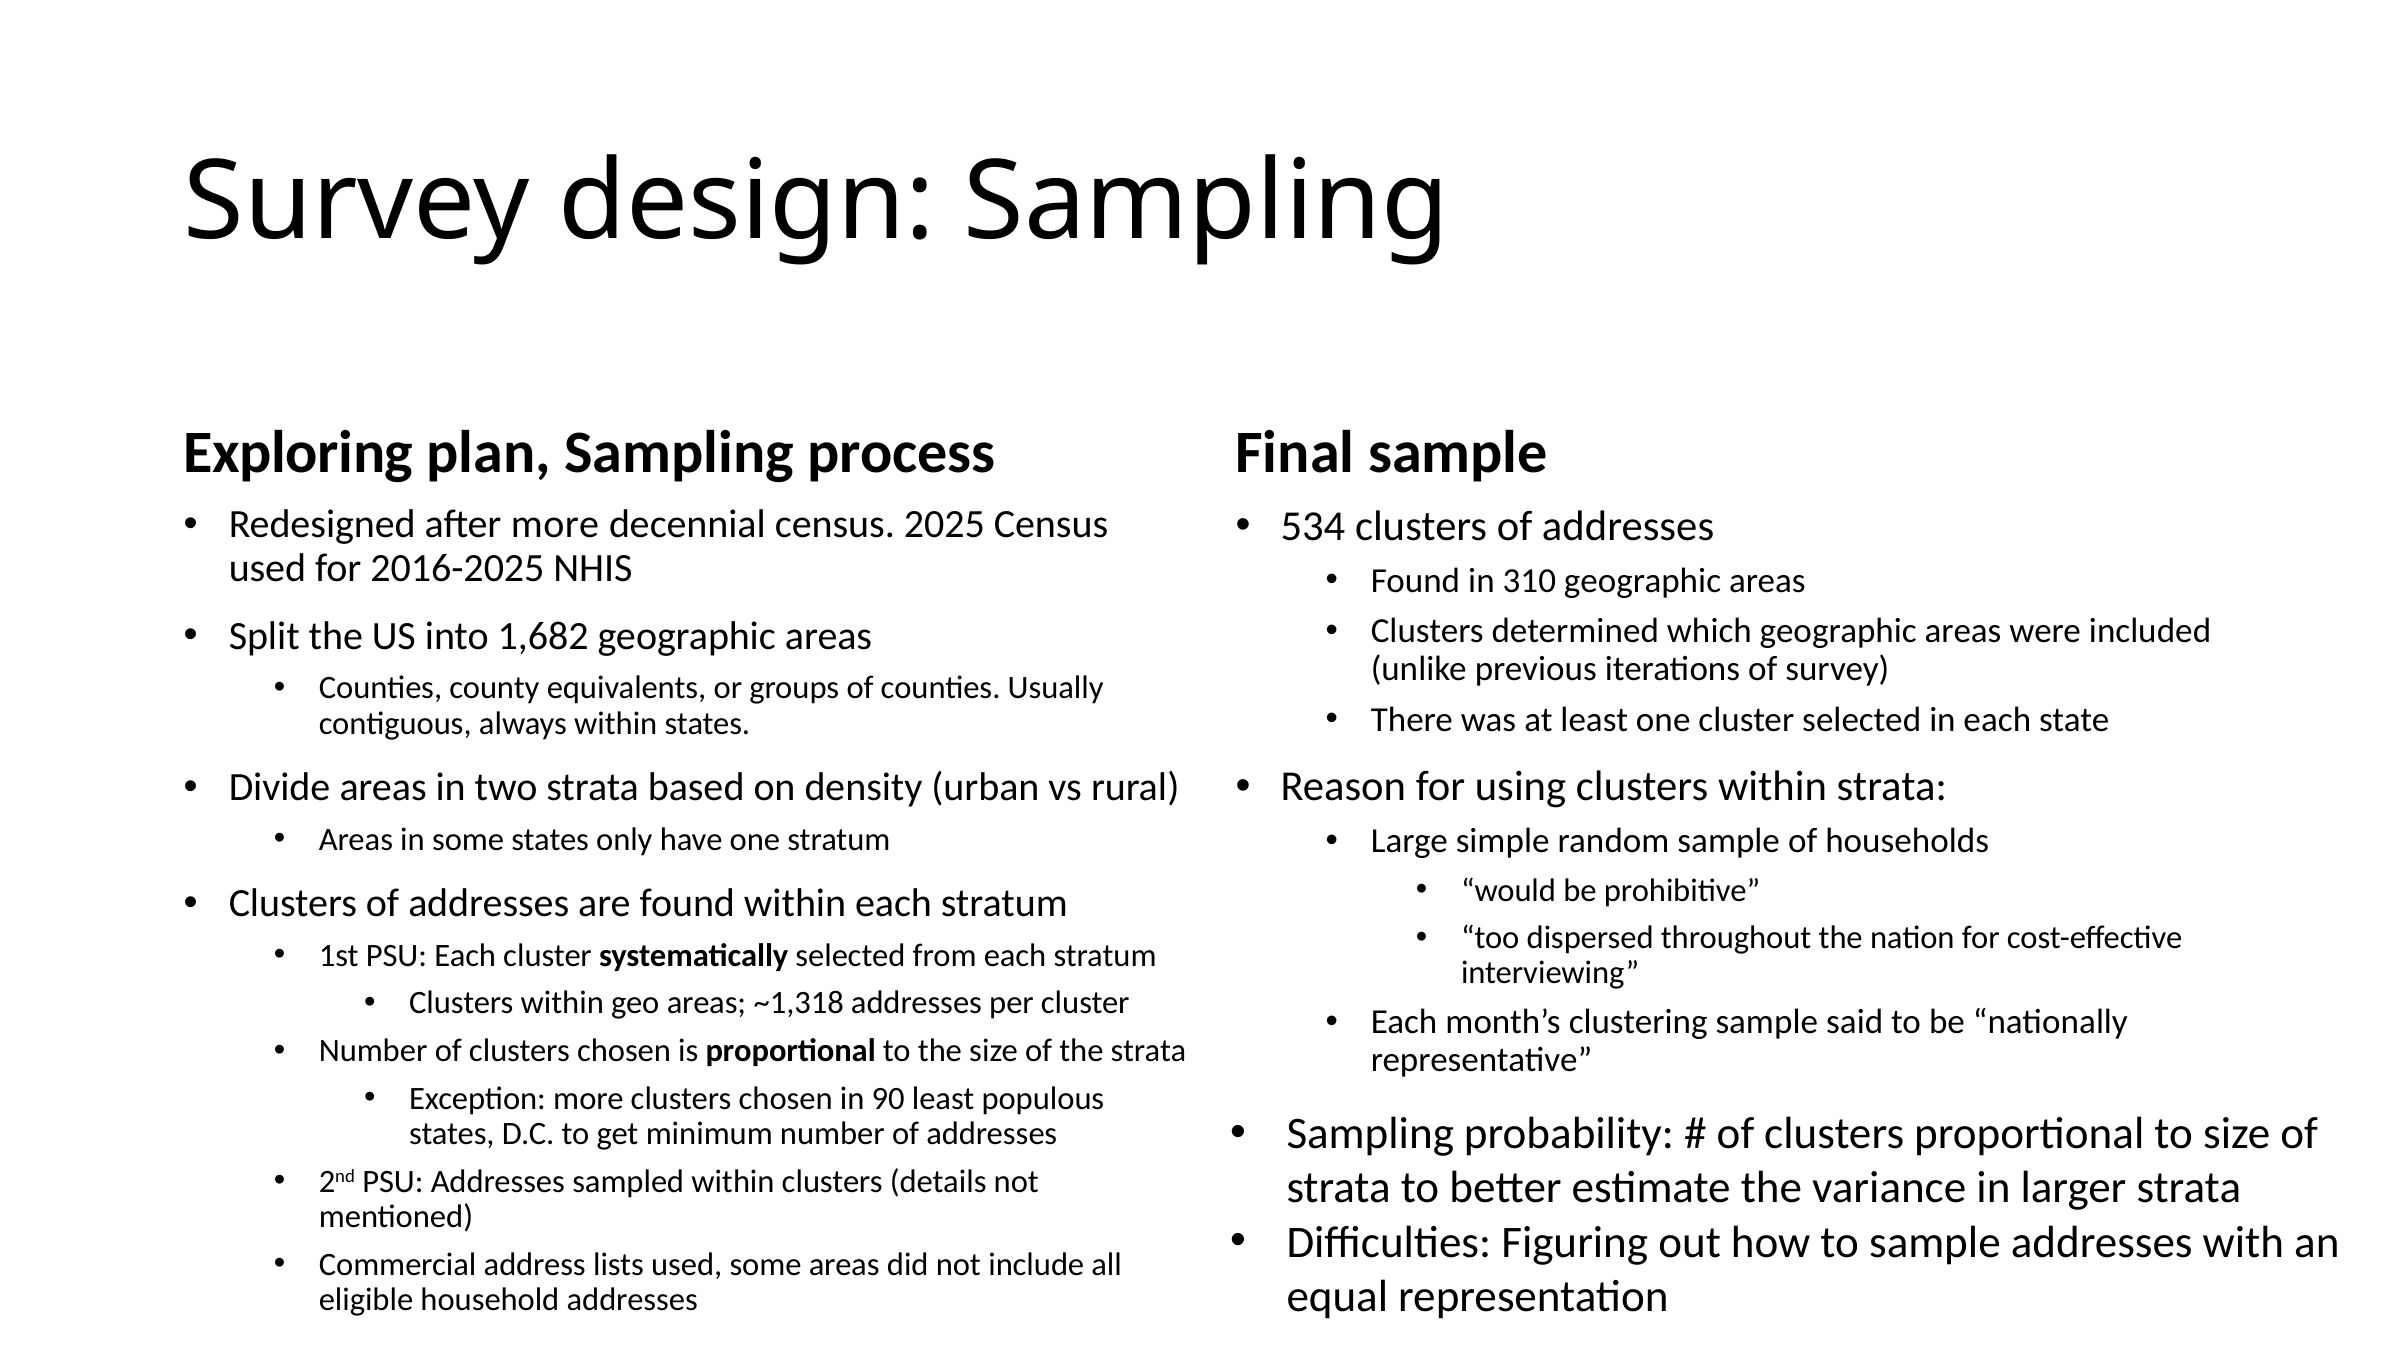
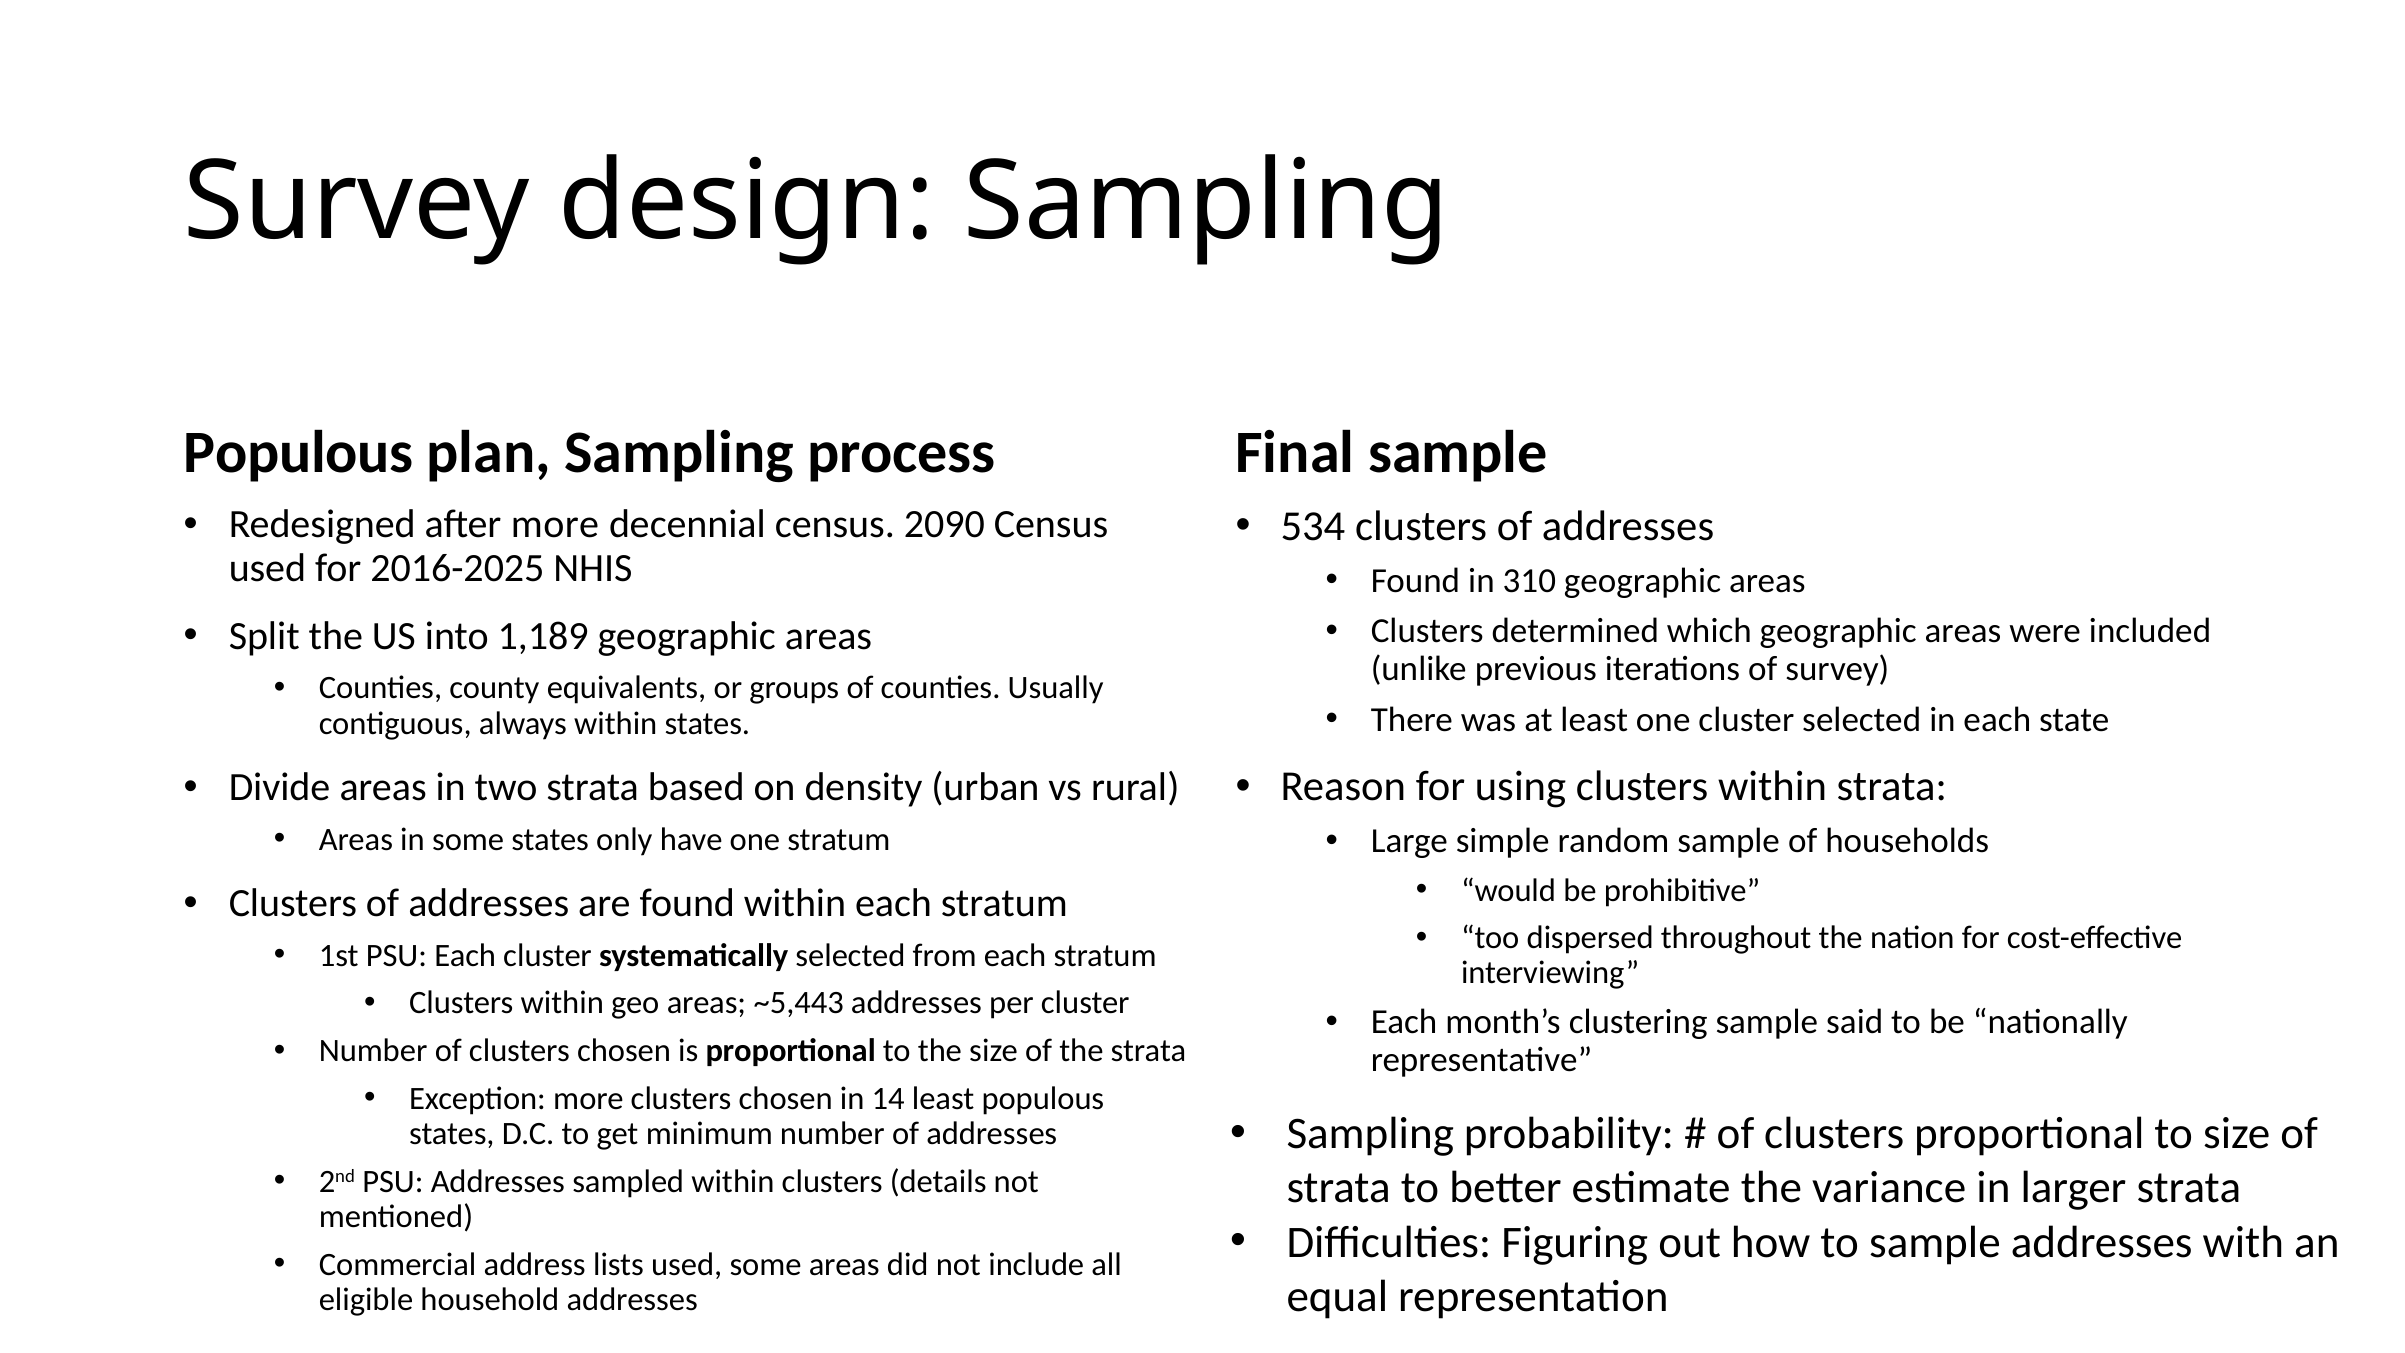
Exploring at (299, 452): Exploring -> Populous
2025: 2025 -> 2090
1,682: 1,682 -> 1,189
~1,318: ~1,318 -> ~5,443
90: 90 -> 14
